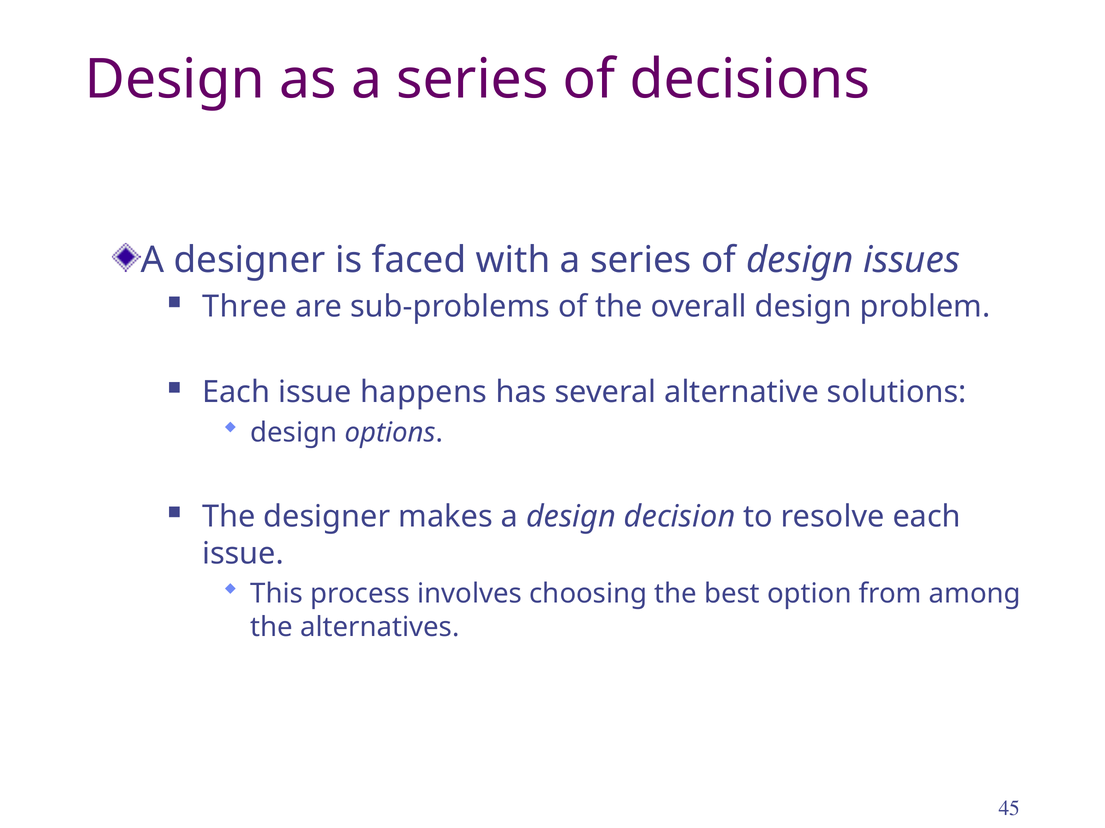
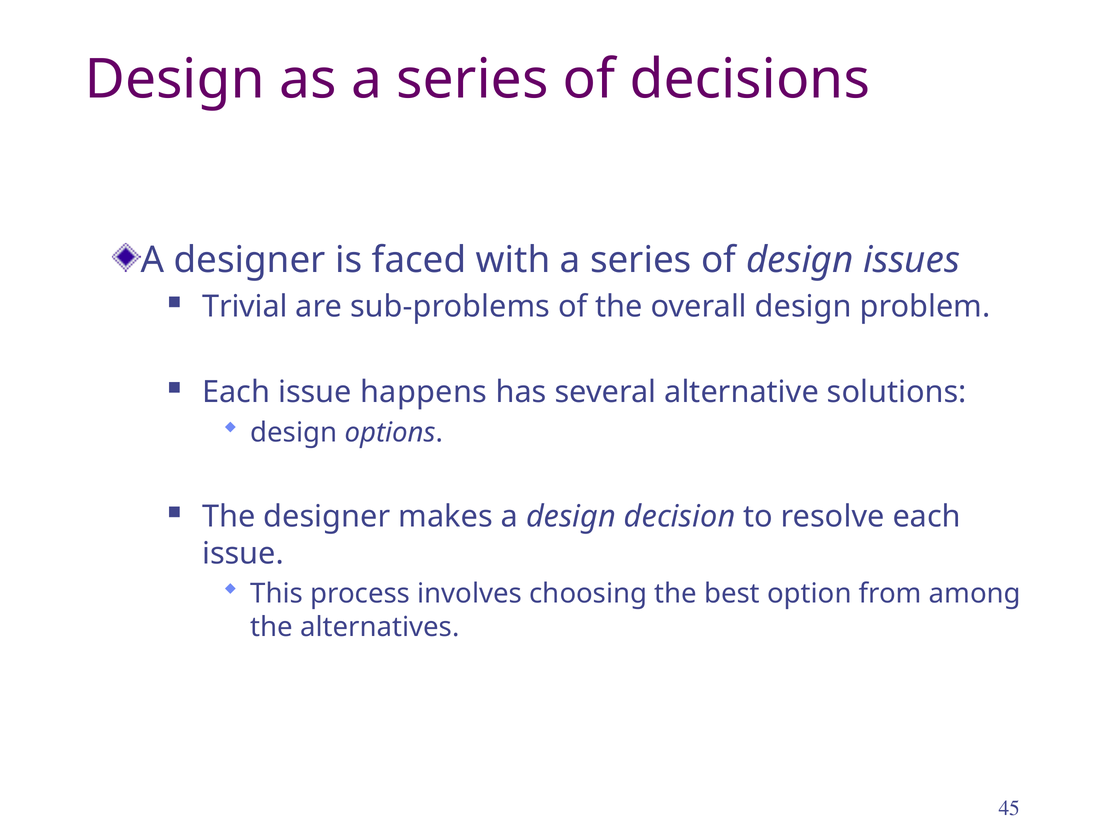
Three: Three -> Trivial
